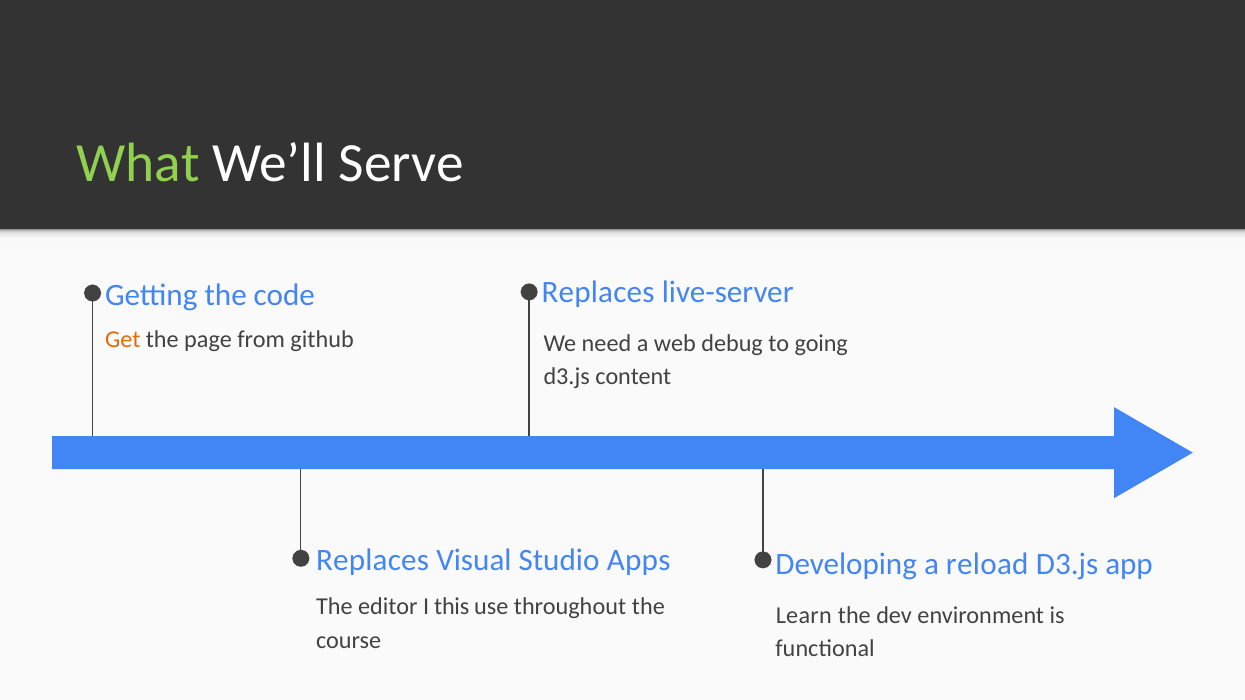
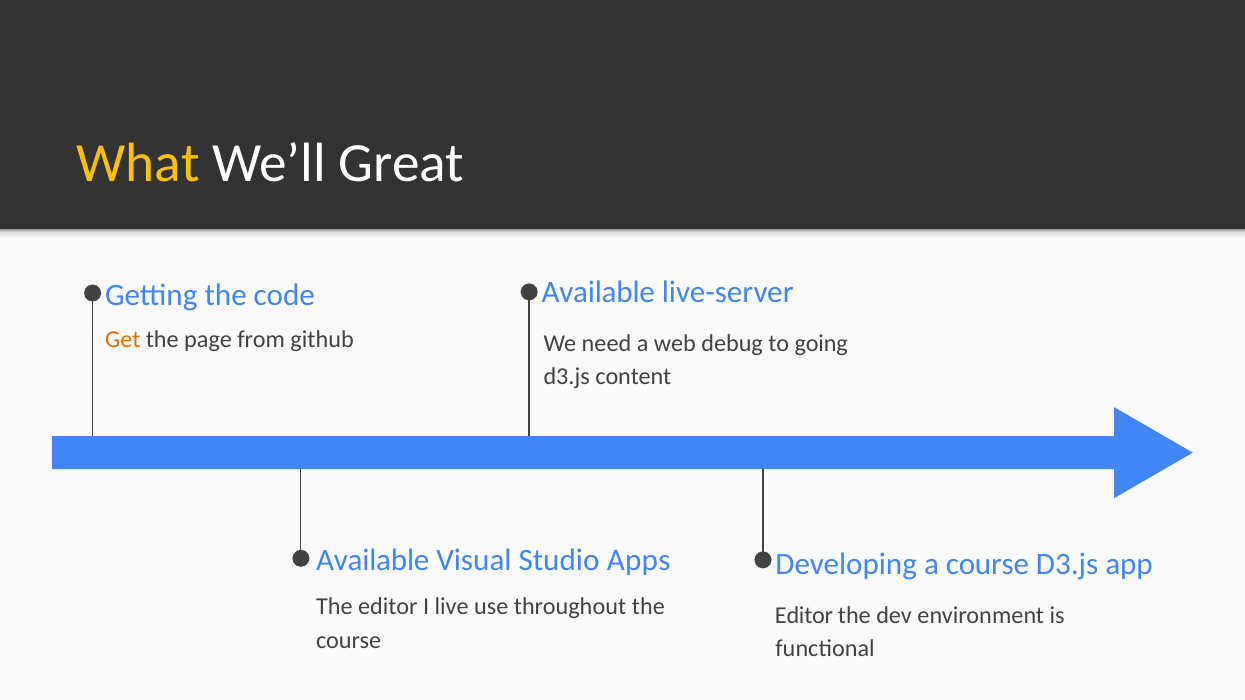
What colour: light green -> yellow
Serve: Serve -> Great
Replaces at (598, 293): Replaces -> Available
Replaces at (373, 561): Replaces -> Available
a reload: reload -> course
this: this -> live
Learn at (804, 616): Learn -> Editor
